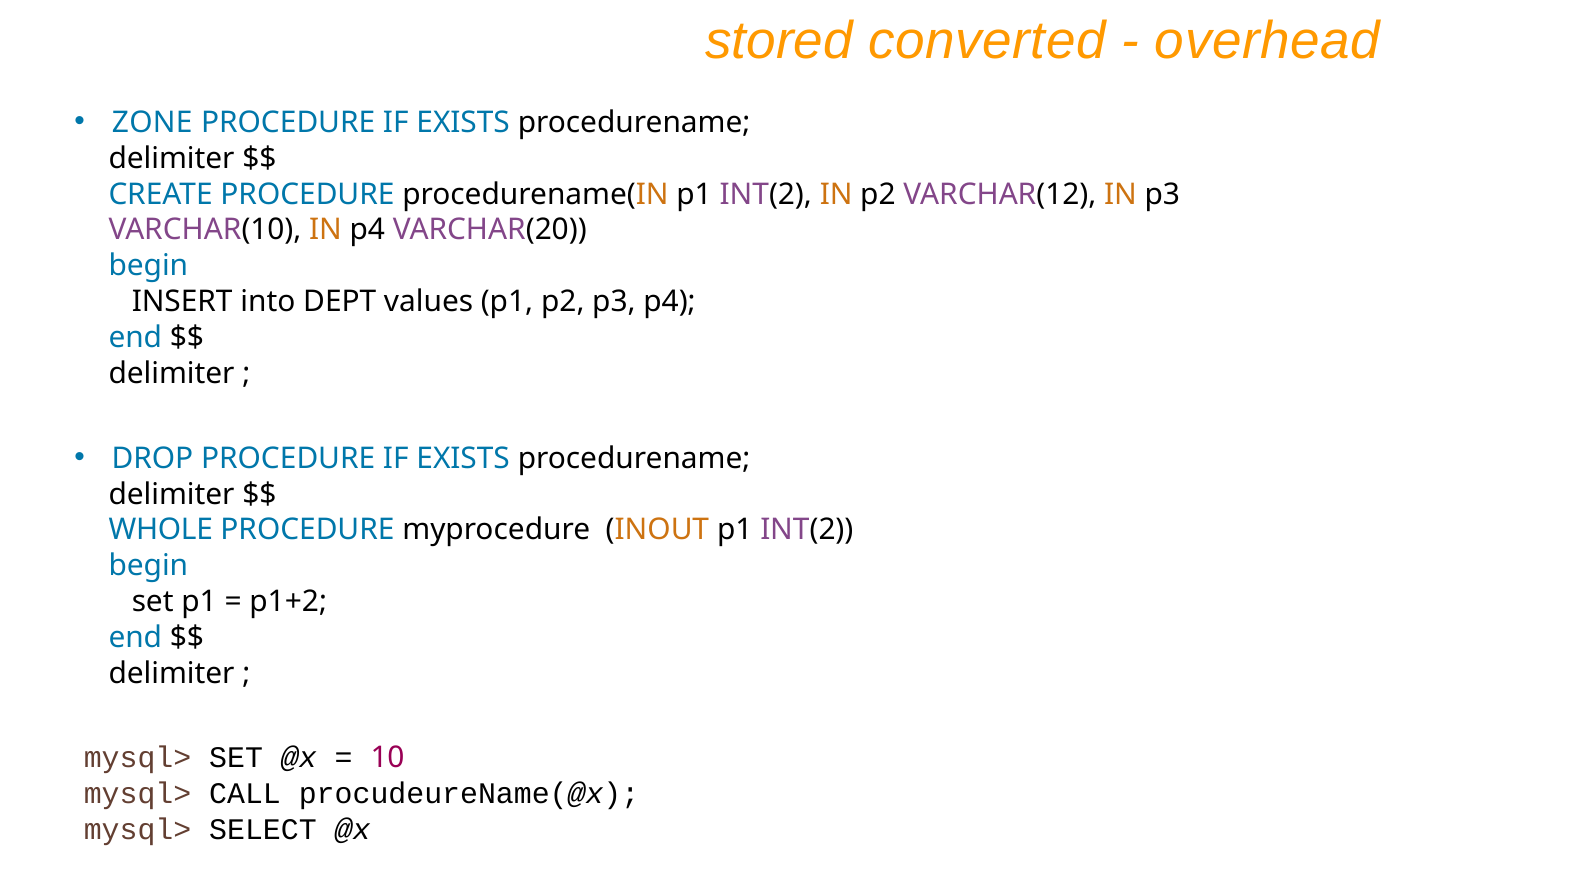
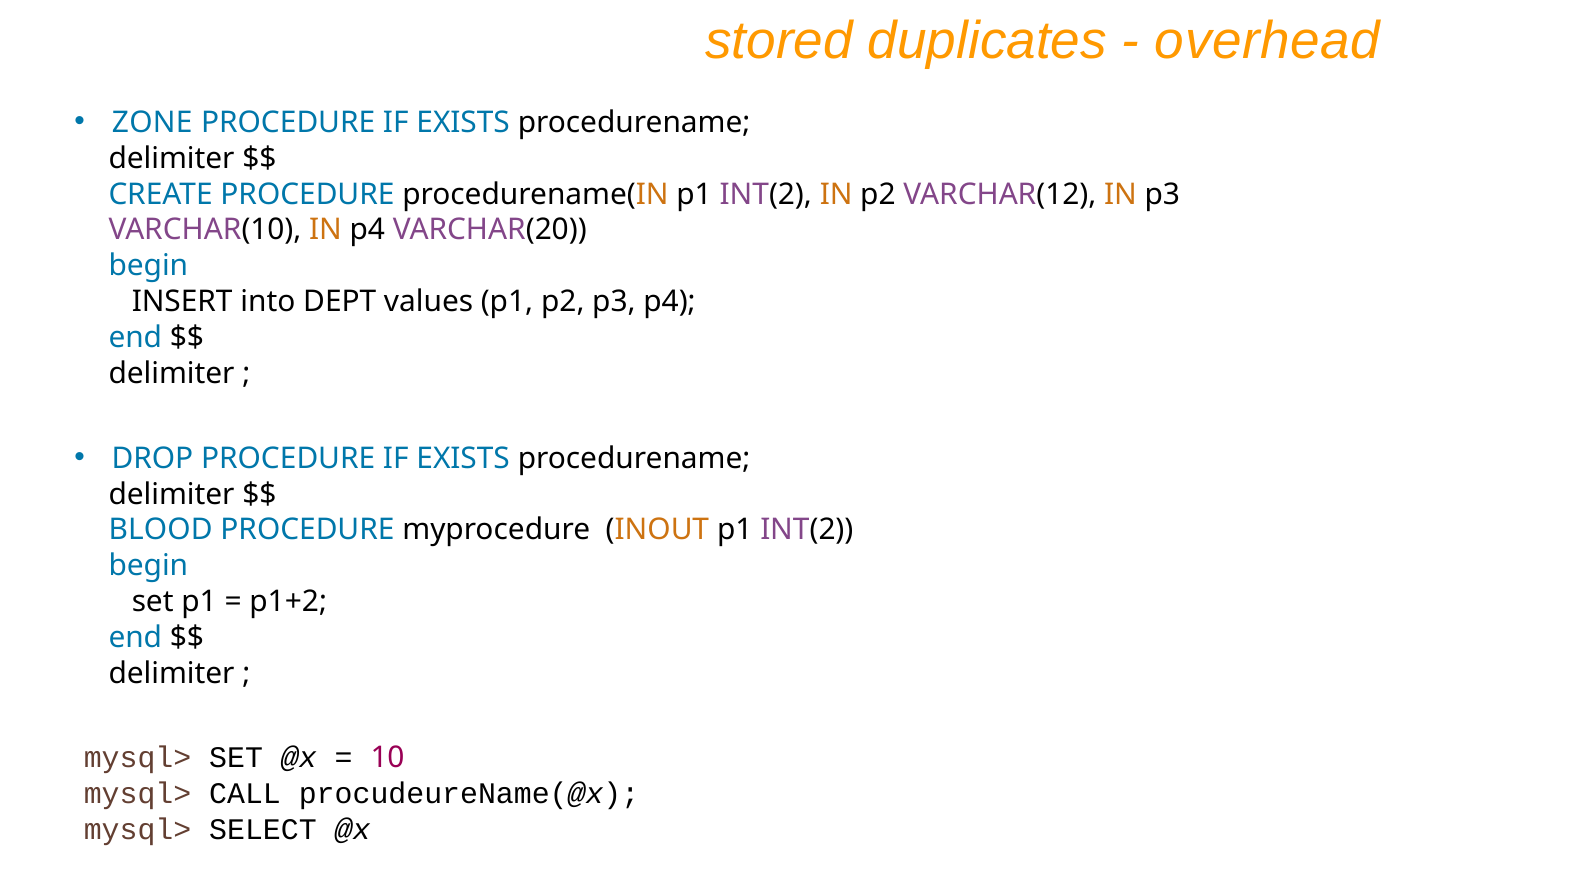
converted: converted -> duplicates
WHOLE: WHOLE -> BLOOD
